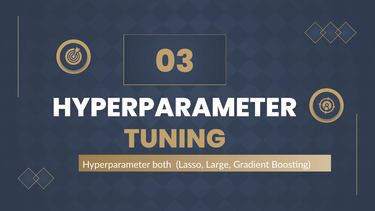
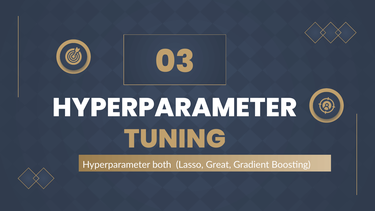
Large: Large -> Great
